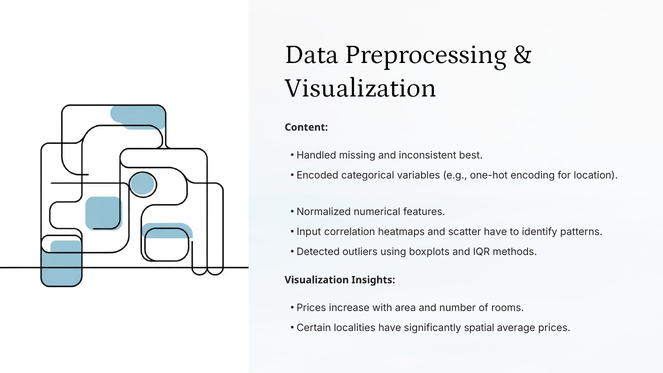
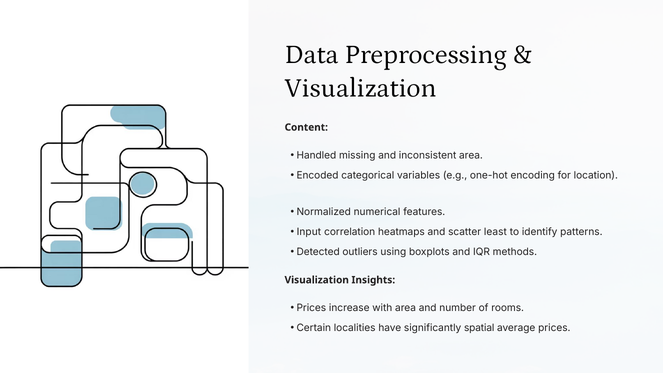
inconsistent best: best -> area
scatter have: have -> least
